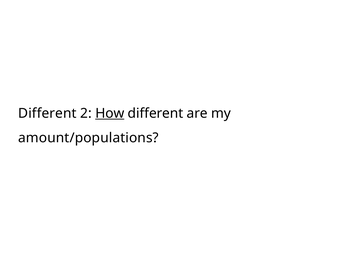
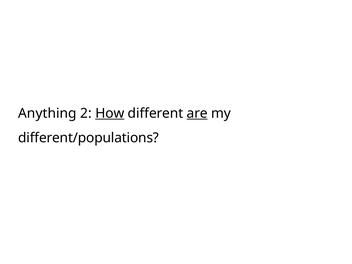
Different at (47, 113): Different -> Anything
are underline: none -> present
amount/populations: amount/populations -> different/populations
